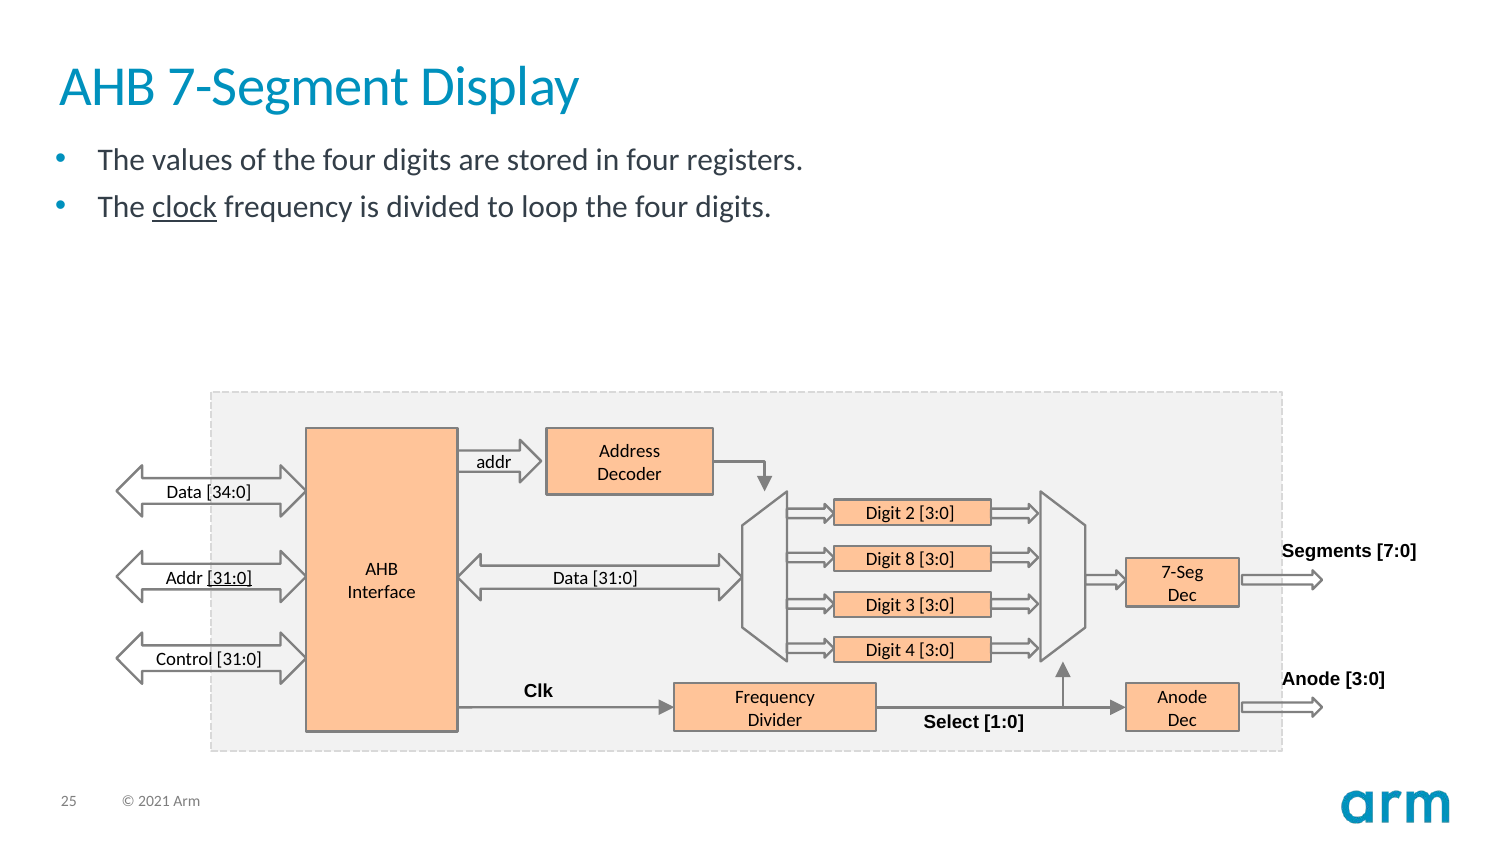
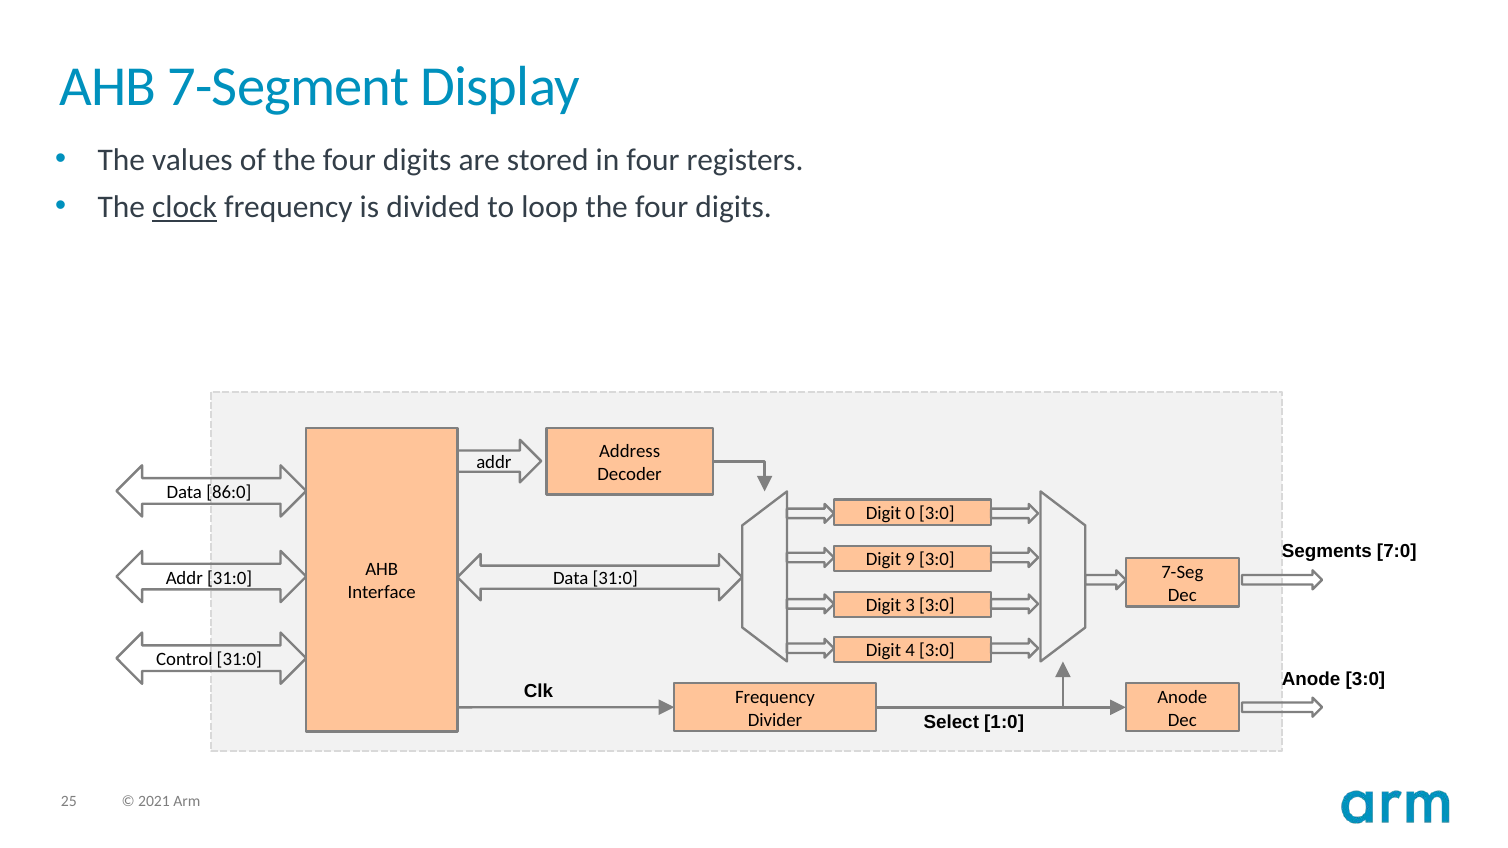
34:0: 34:0 -> 86:0
2: 2 -> 0
8: 8 -> 9
31:0 at (230, 578) underline: present -> none
